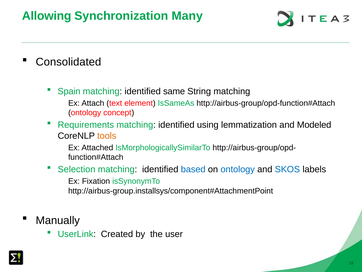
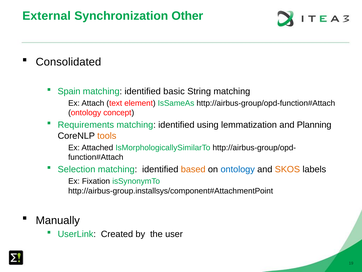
Allowing: Allowing -> External
Many: Many -> Other
same: same -> basic
Modeled: Modeled -> Planning
based colour: blue -> orange
SKOS colour: blue -> orange
